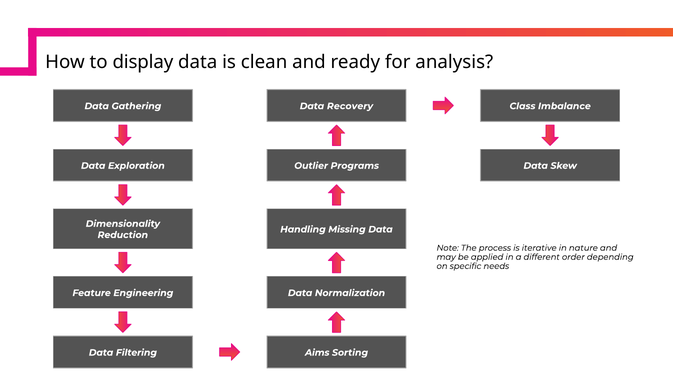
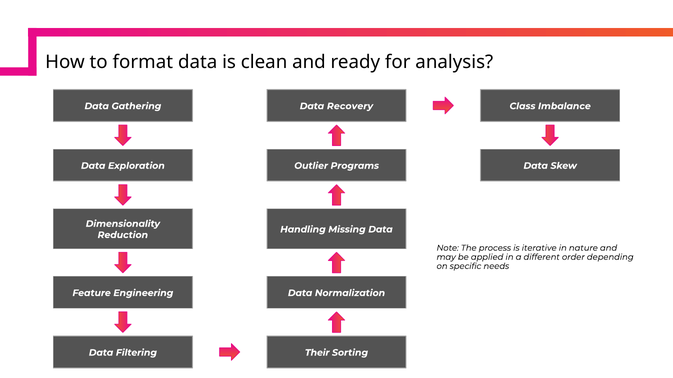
display: display -> format
Aims: Aims -> Their
